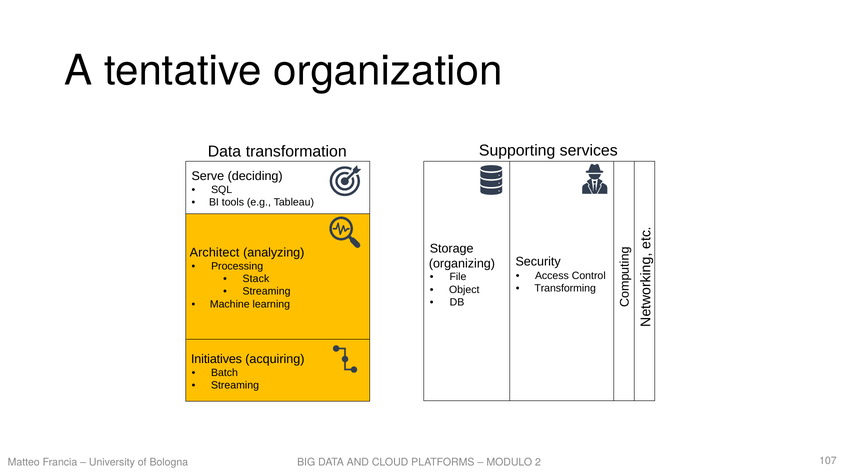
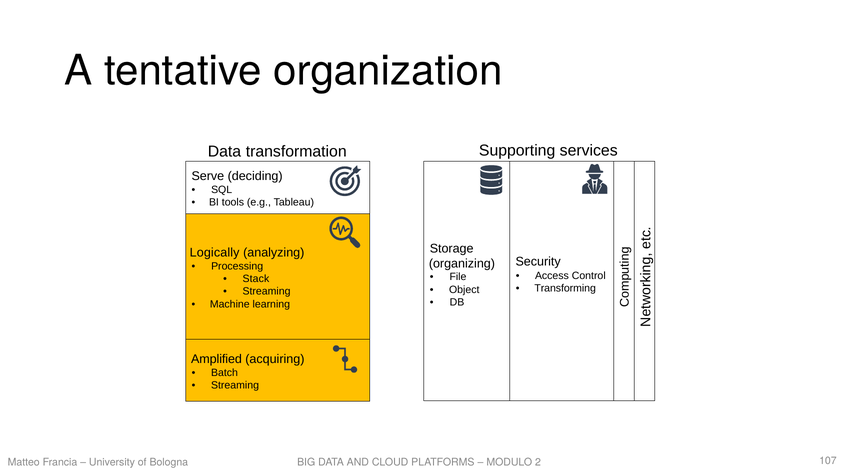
Architect: Architect -> Logically
Initiatives: Initiatives -> Amplified
